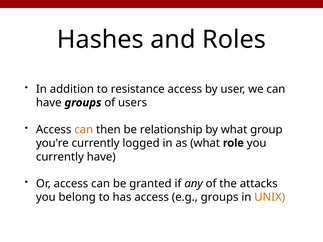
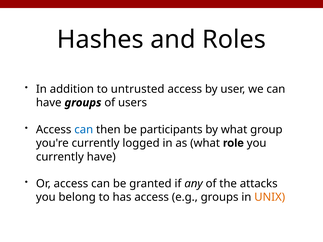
resistance: resistance -> untrusted
can at (84, 130) colour: orange -> blue
relationship: relationship -> participants
